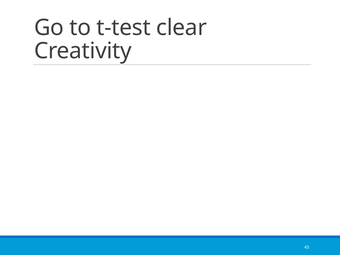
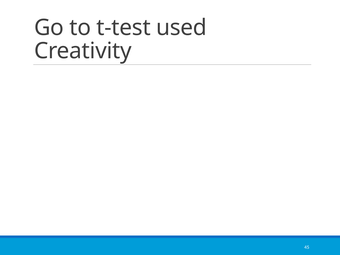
clear: clear -> used
